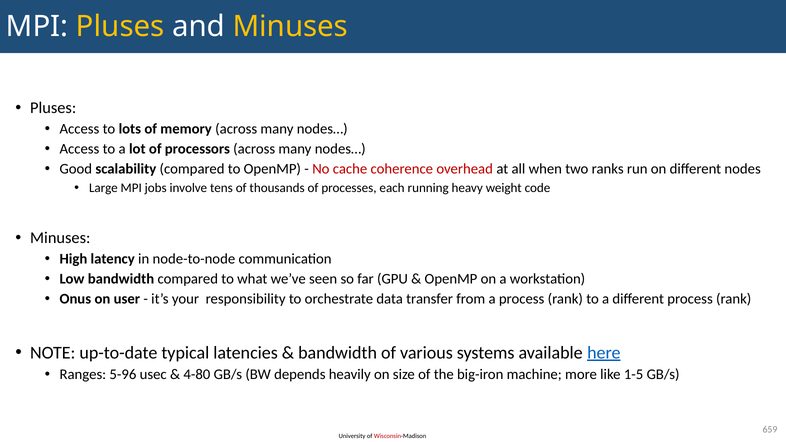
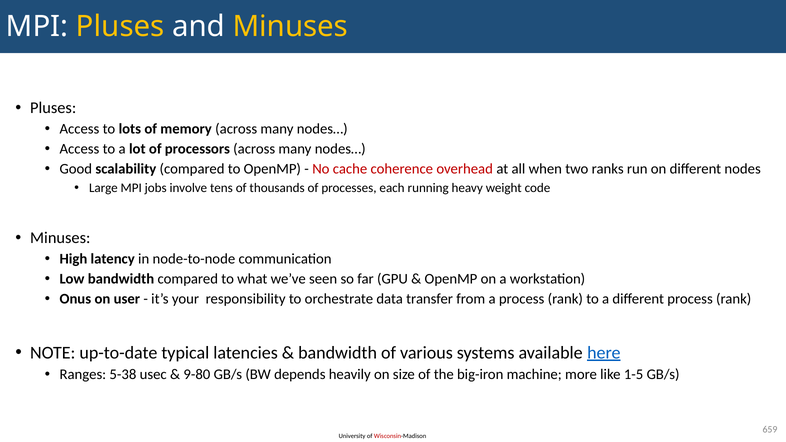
5-96: 5-96 -> 5-38
4-80: 4-80 -> 9-80
